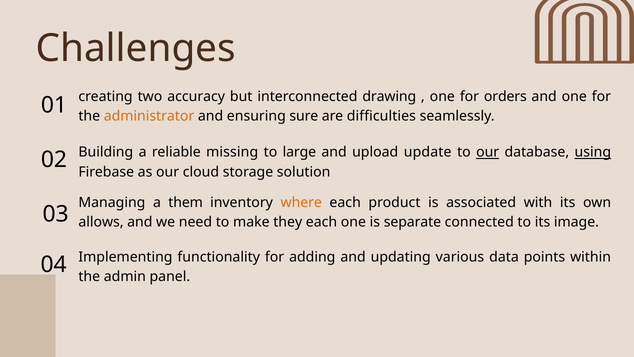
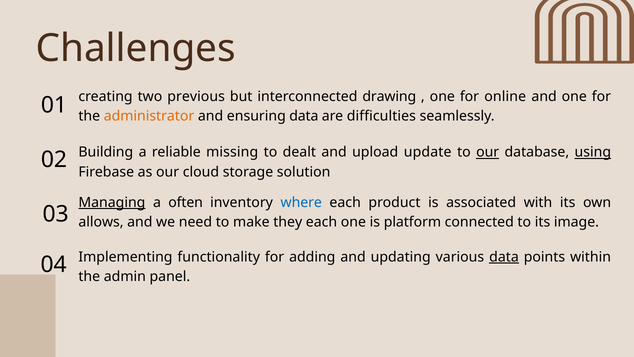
accuracy: accuracy -> previous
orders: orders -> online
ensuring sure: sure -> data
large: large -> dealt
Managing underline: none -> present
them: them -> often
where colour: orange -> blue
separate: separate -> platform
data at (504, 257) underline: none -> present
